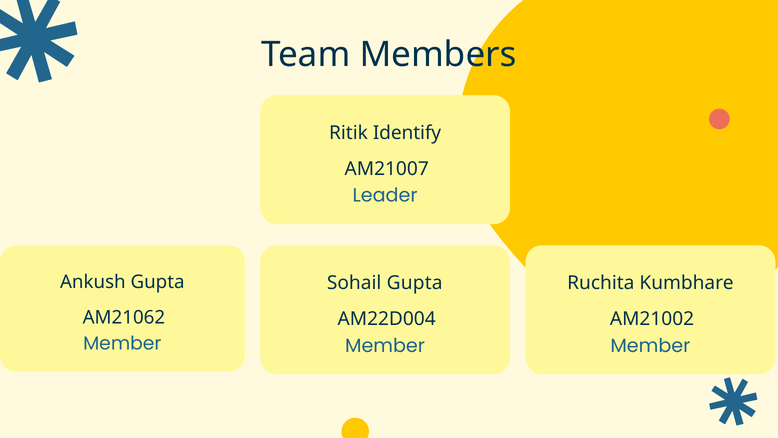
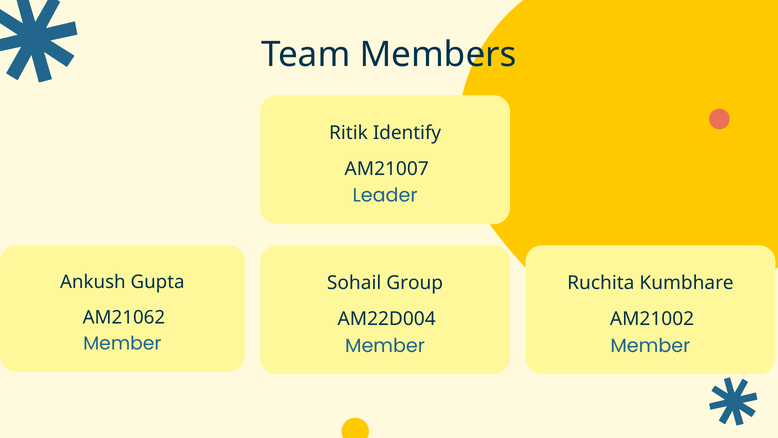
Sohail Gupta: Gupta -> Group
